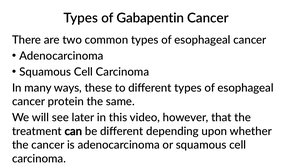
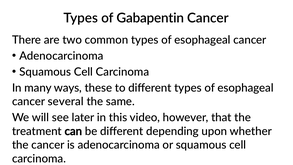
protein: protein -> several
